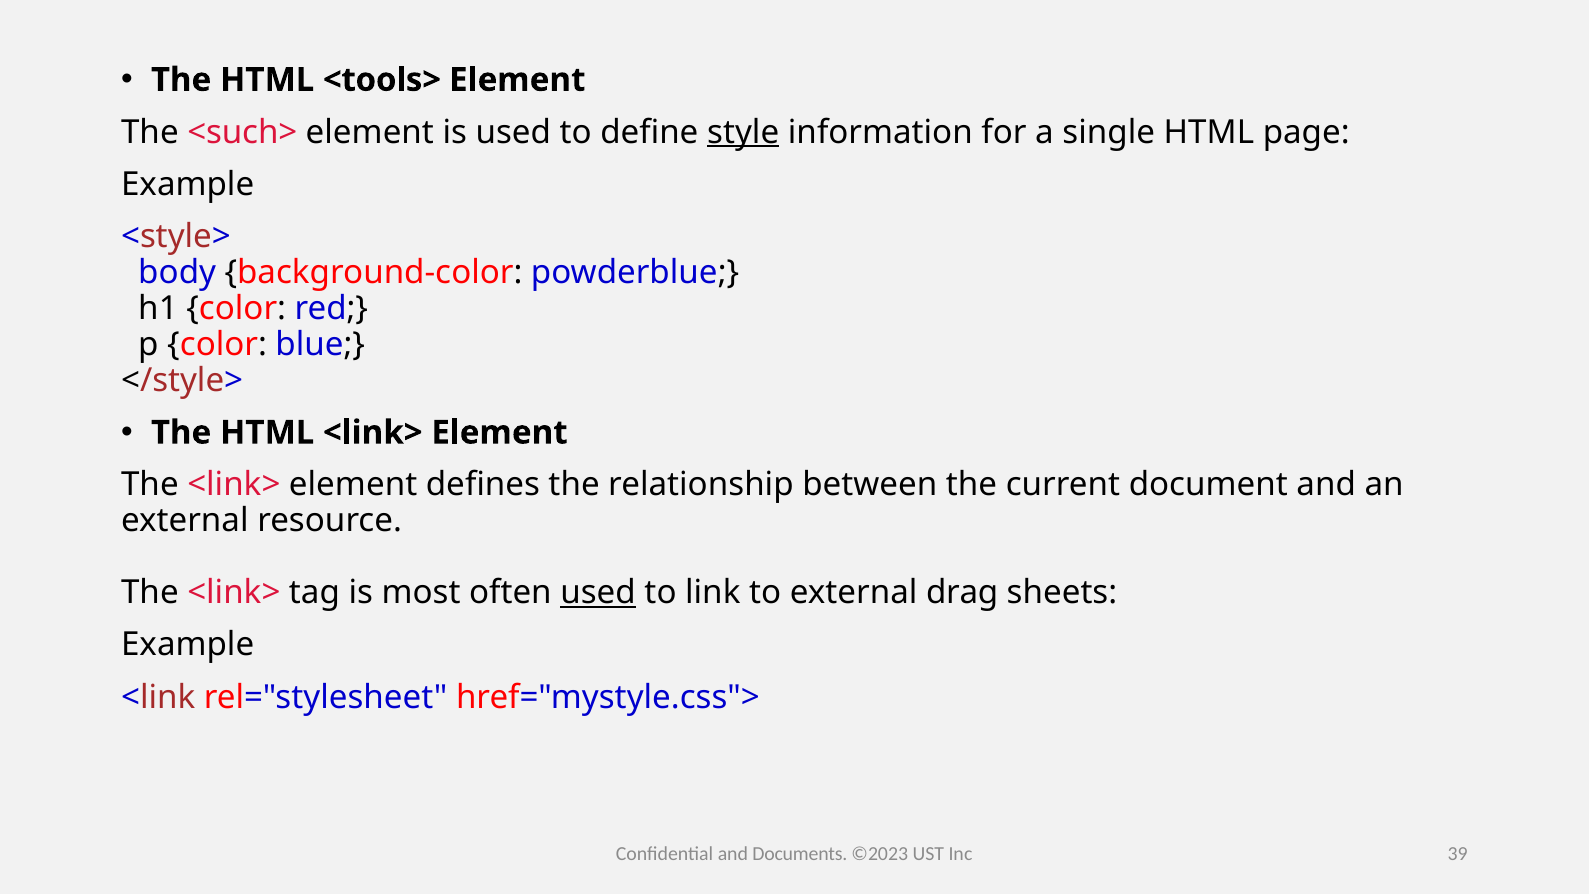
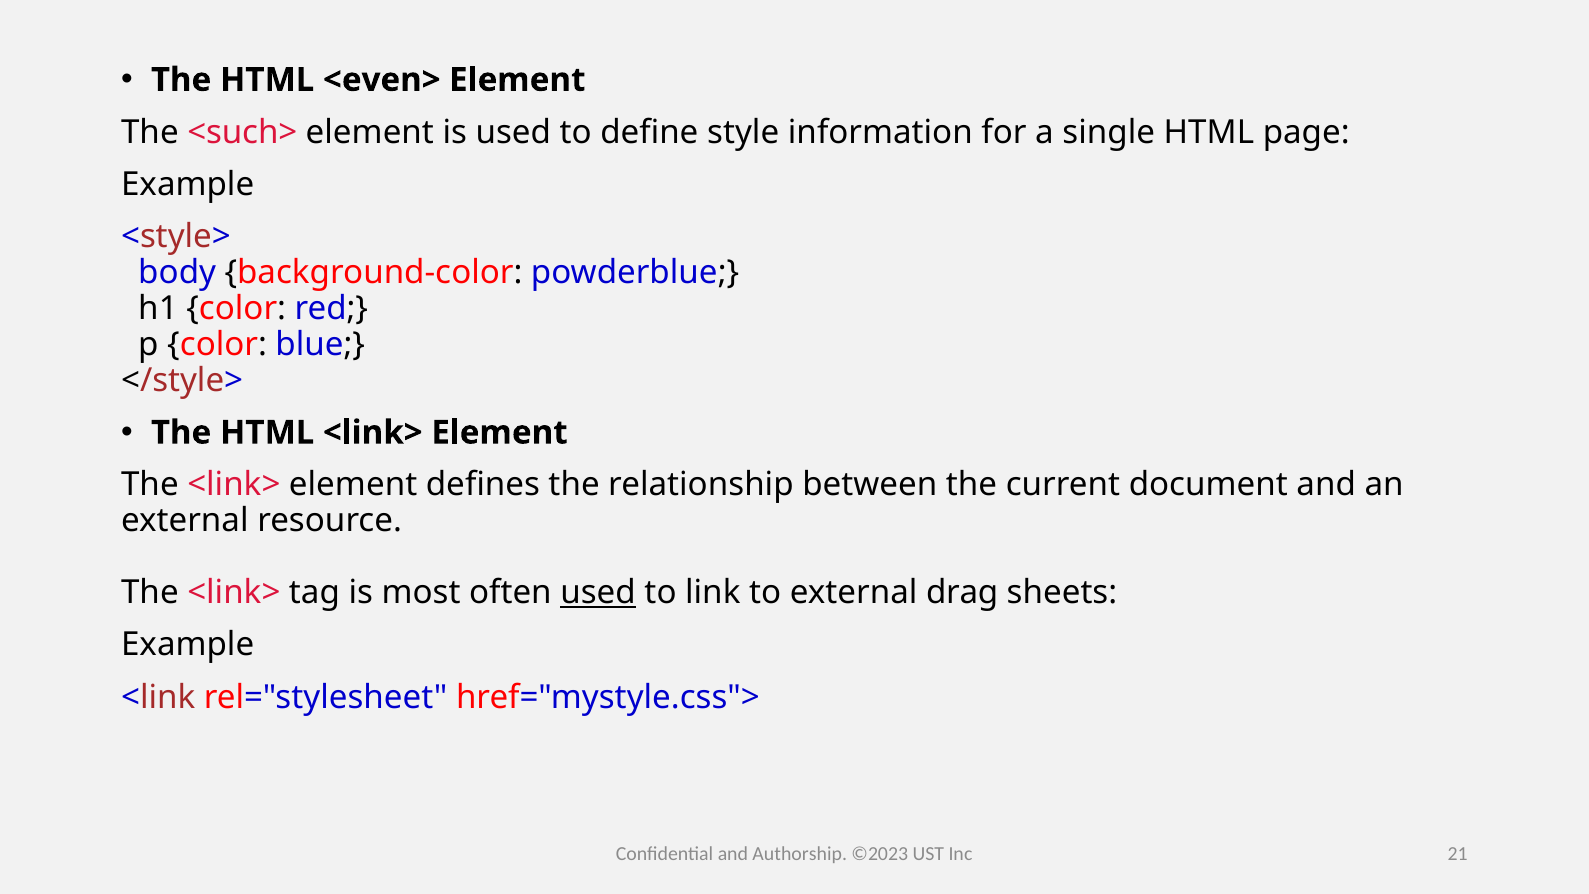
<tools>: <tools> -> <even>
style underline: present -> none
Documents: Documents -> Authorship
39: 39 -> 21
